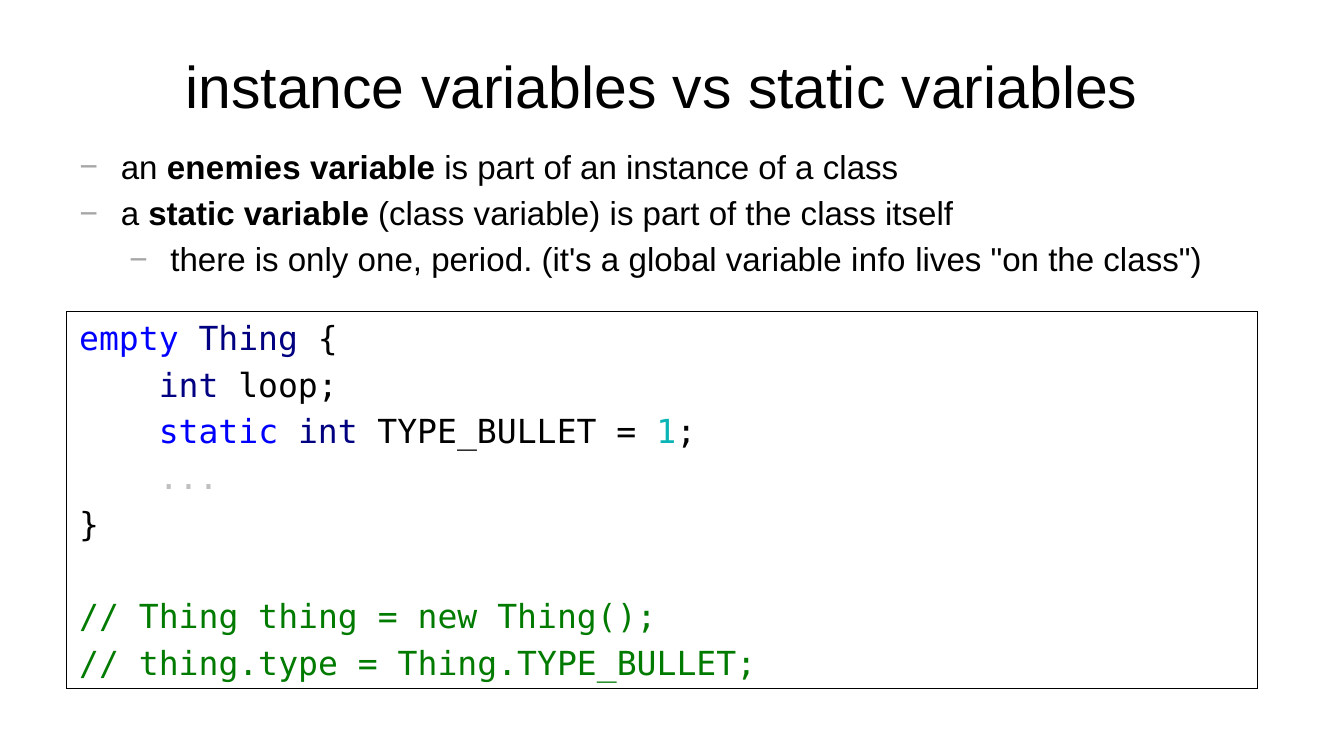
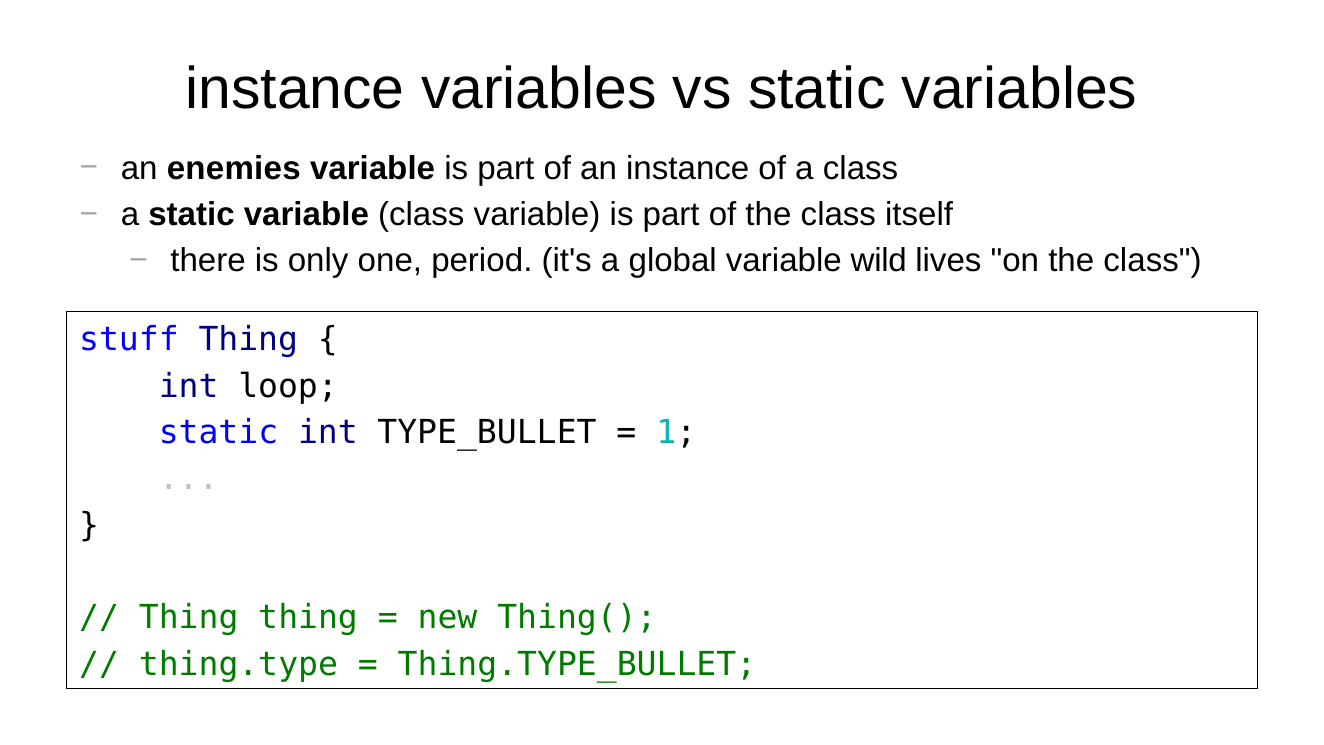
info: info -> wild
empty: empty -> stuff
